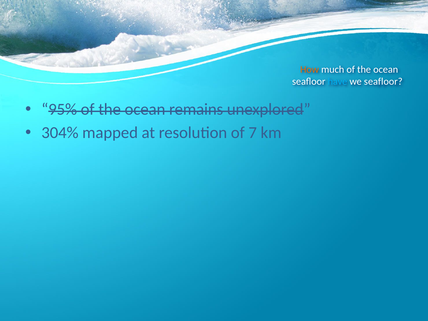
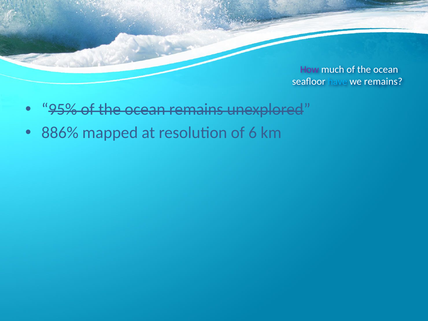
How colour: orange -> purple
we seafloor: seafloor -> remains
304%: 304% -> 886%
7: 7 -> 6
